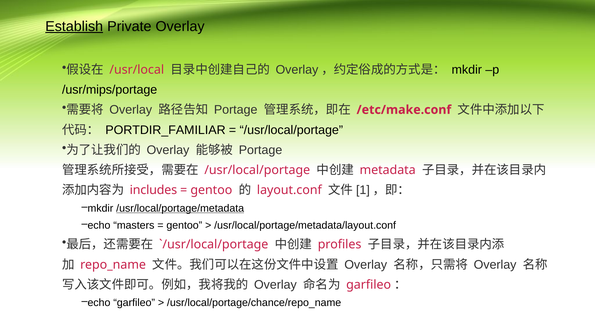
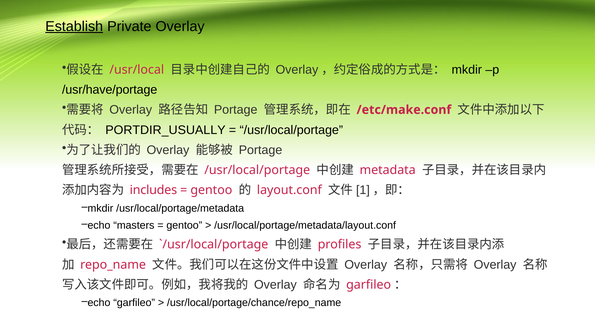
/usr/mips/portage: /usr/mips/portage -> /usr/have/portage
PORTDIR_FAMILIAR: PORTDIR_FAMILIAR -> PORTDIR_USUALLY
/usr/local/portage/metadata underline: present -> none
